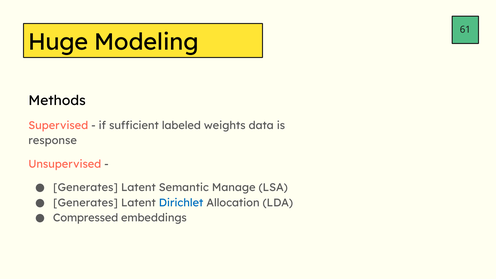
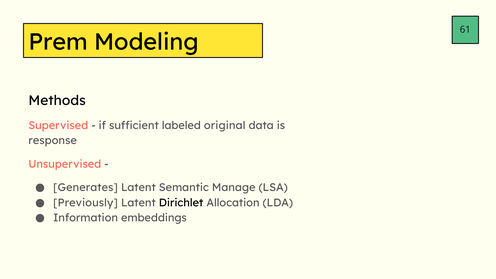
Huge: Huge -> Prem
weights: weights -> original
Generates at (86, 203): Generates -> Previously
Dirichlet colour: blue -> black
Compressed: Compressed -> Information
